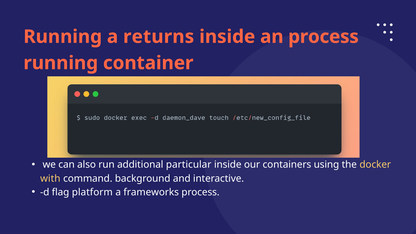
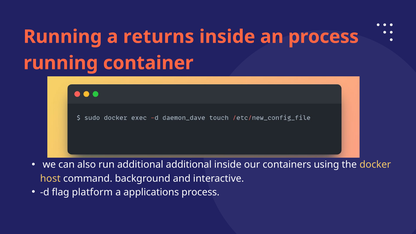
additional particular: particular -> additional
with: with -> host
frameworks: frameworks -> applications
